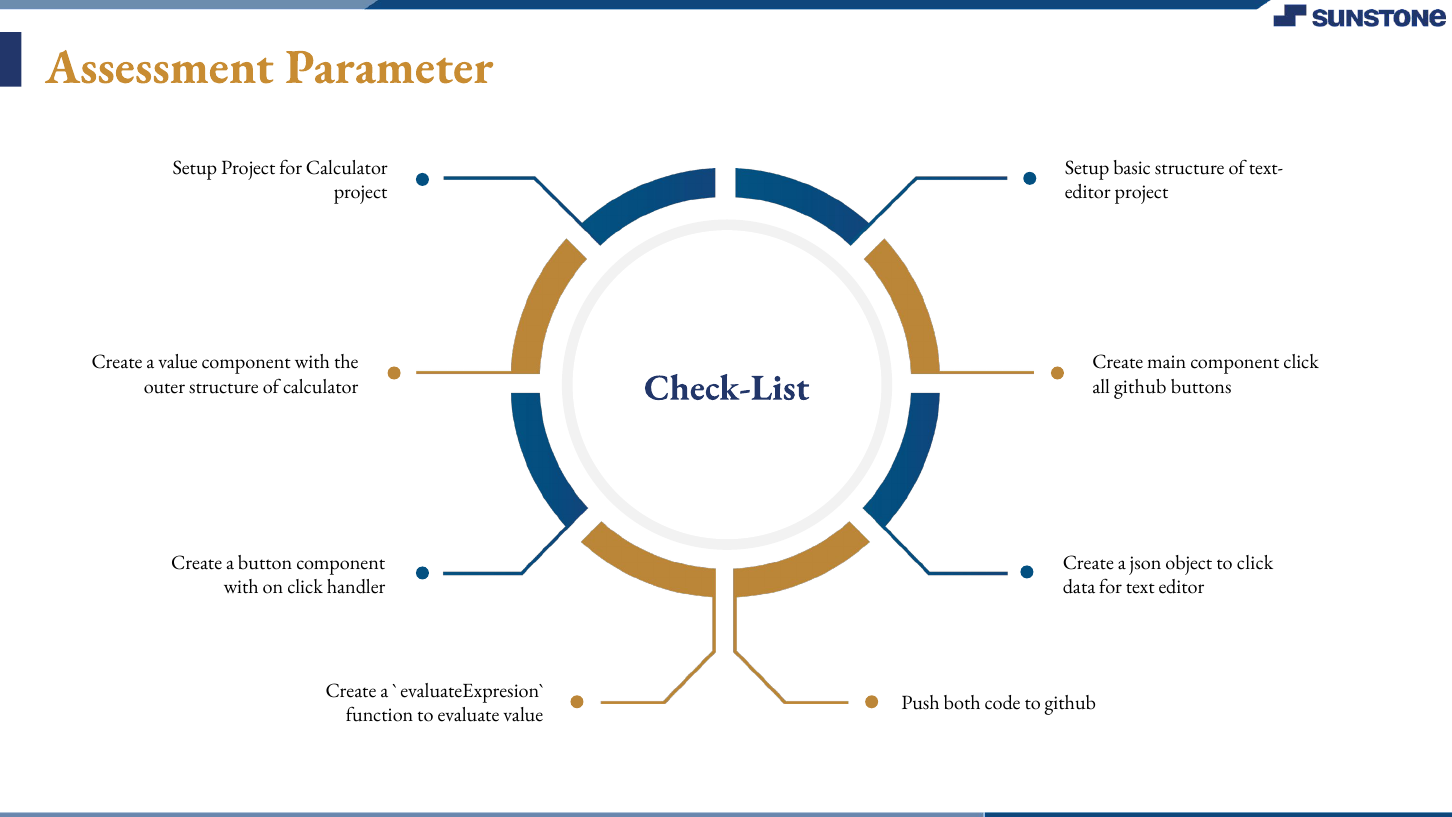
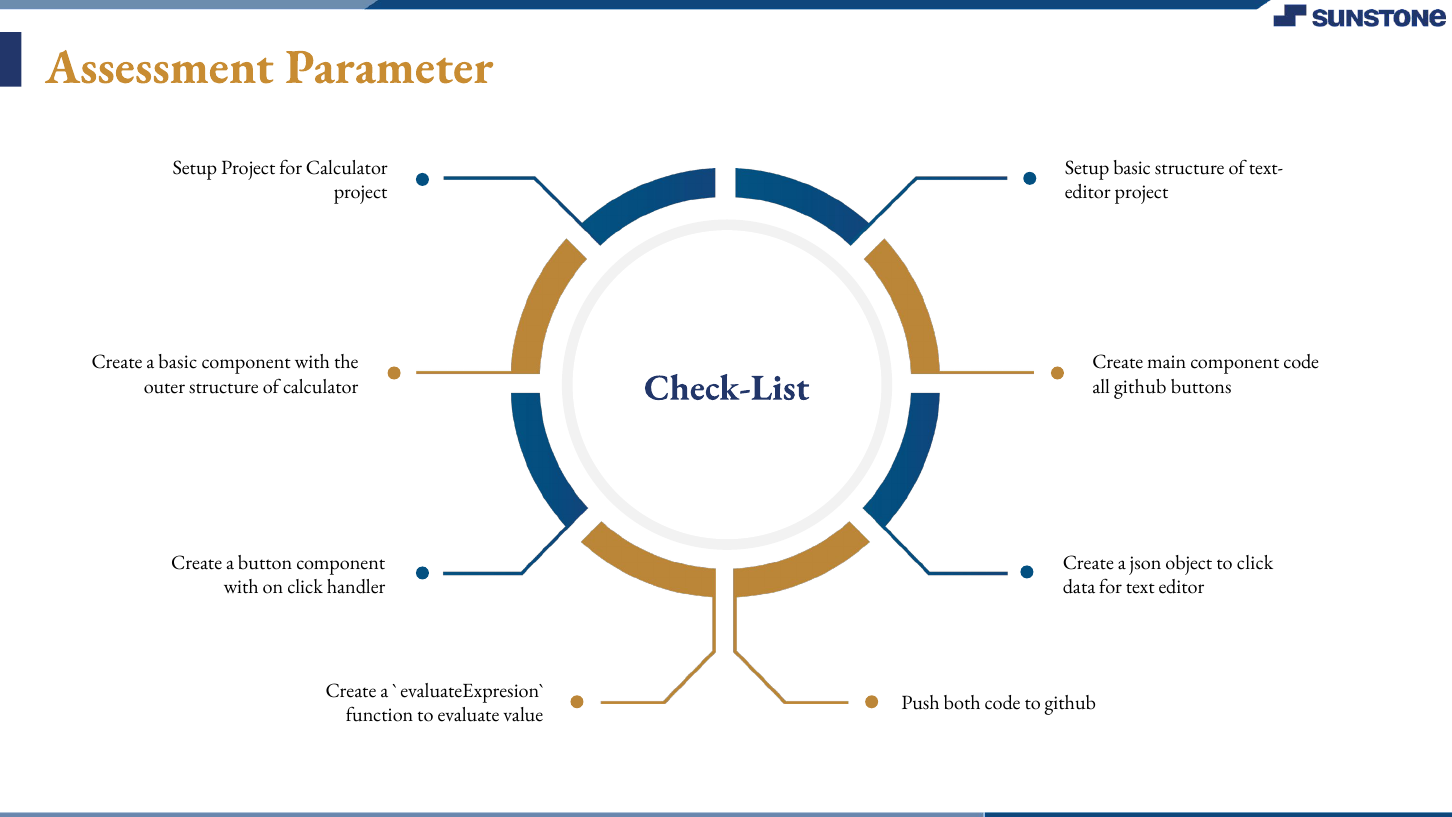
a value: value -> basic
component click: click -> code
